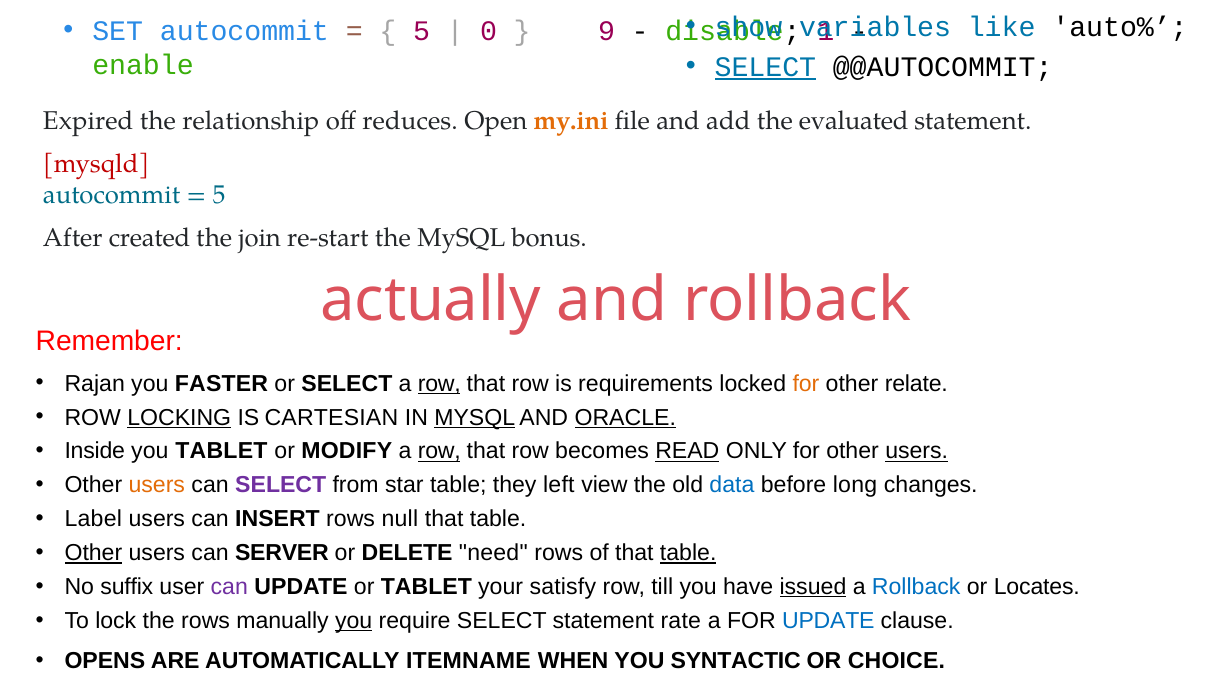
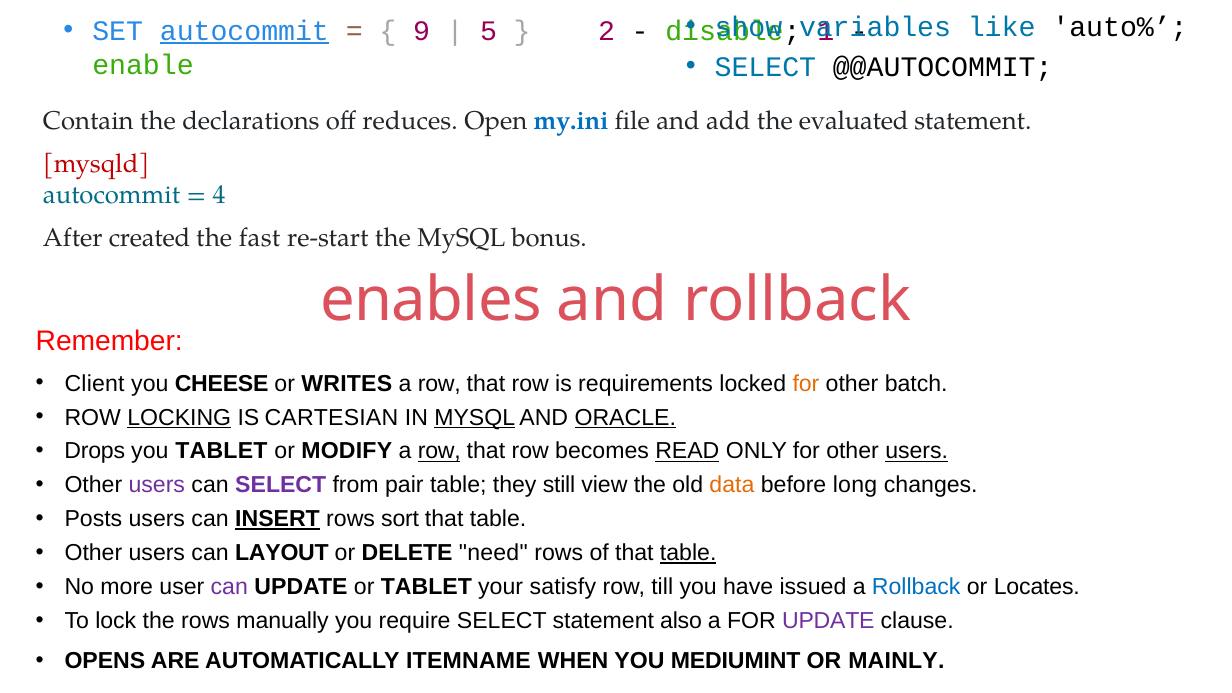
autocommit at (244, 31) underline: none -> present
5 at (422, 31): 5 -> 9
0: 0 -> 5
9: 9 -> 2
SELECT at (765, 67) underline: present -> none
Expired: Expired -> Contain
relationship: relationship -> declarations
my.ini colour: orange -> blue
5 at (219, 195): 5 -> 4
join: join -> fast
actually: actually -> enables
Rajan: Rajan -> Client
FASTER: FASTER -> CHEESE
or SELECT: SELECT -> WRITES
row at (439, 384) underline: present -> none
relate: relate -> batch
Inside: Inside -> Drops
users at (157, 485) colour: orange -> purple
star: star -> pair
left: left -> still
data colour: blue -> orange
Label: Label -> Posts
INSERT underline: none -> present
null: null -> sort
Other at (93, 553) underline: present -> none
SERVER: SERVER -> LAYOUT
suffix: suffix -> more
issued underline: present -> none
you at (354, 621) underline: present -> none
rate: rate -> also
UPDATE at (828, 621) colour: blue -> purple
SYNTACTIC: SYNTACTIC -> MEDIUMINT
CHOICE: CHOICE -> MAINLY
